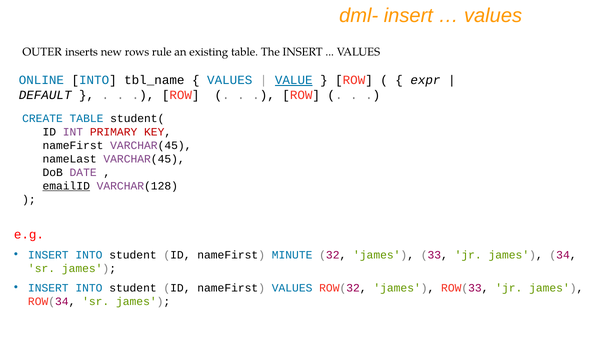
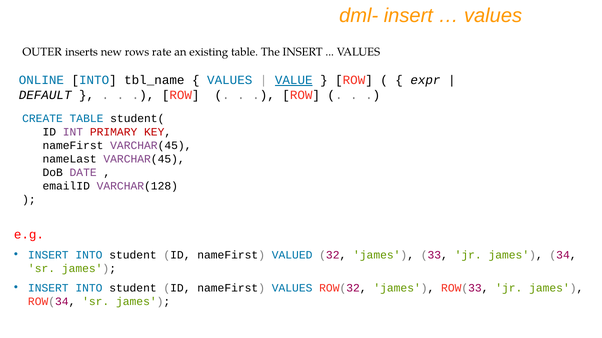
rule: rule -> rate
emailID underline: present -> none
MINUTE: MINUTE -> VALUED
